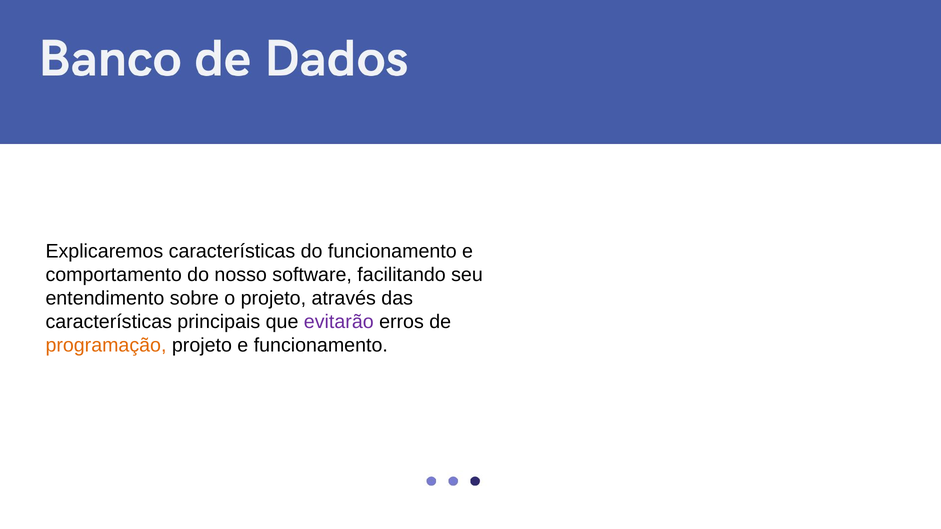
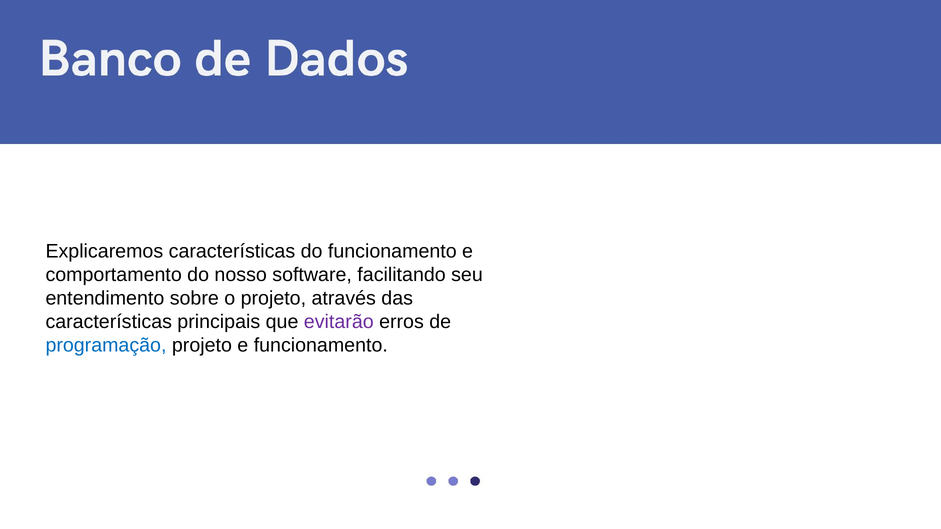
programação colour: orange -> blue
